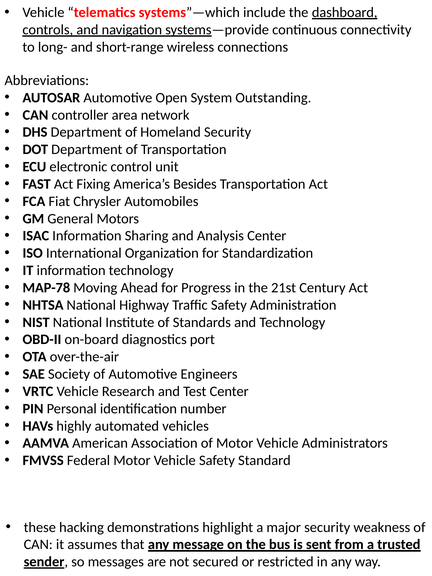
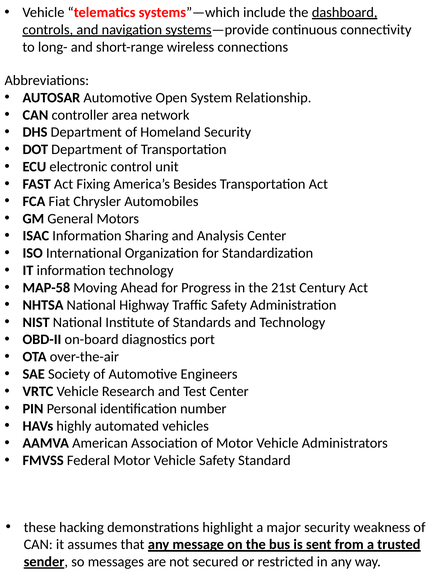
Outstanding: Outstanding -> Relationship
MAP-78: MAP-78 -> MAP-58
